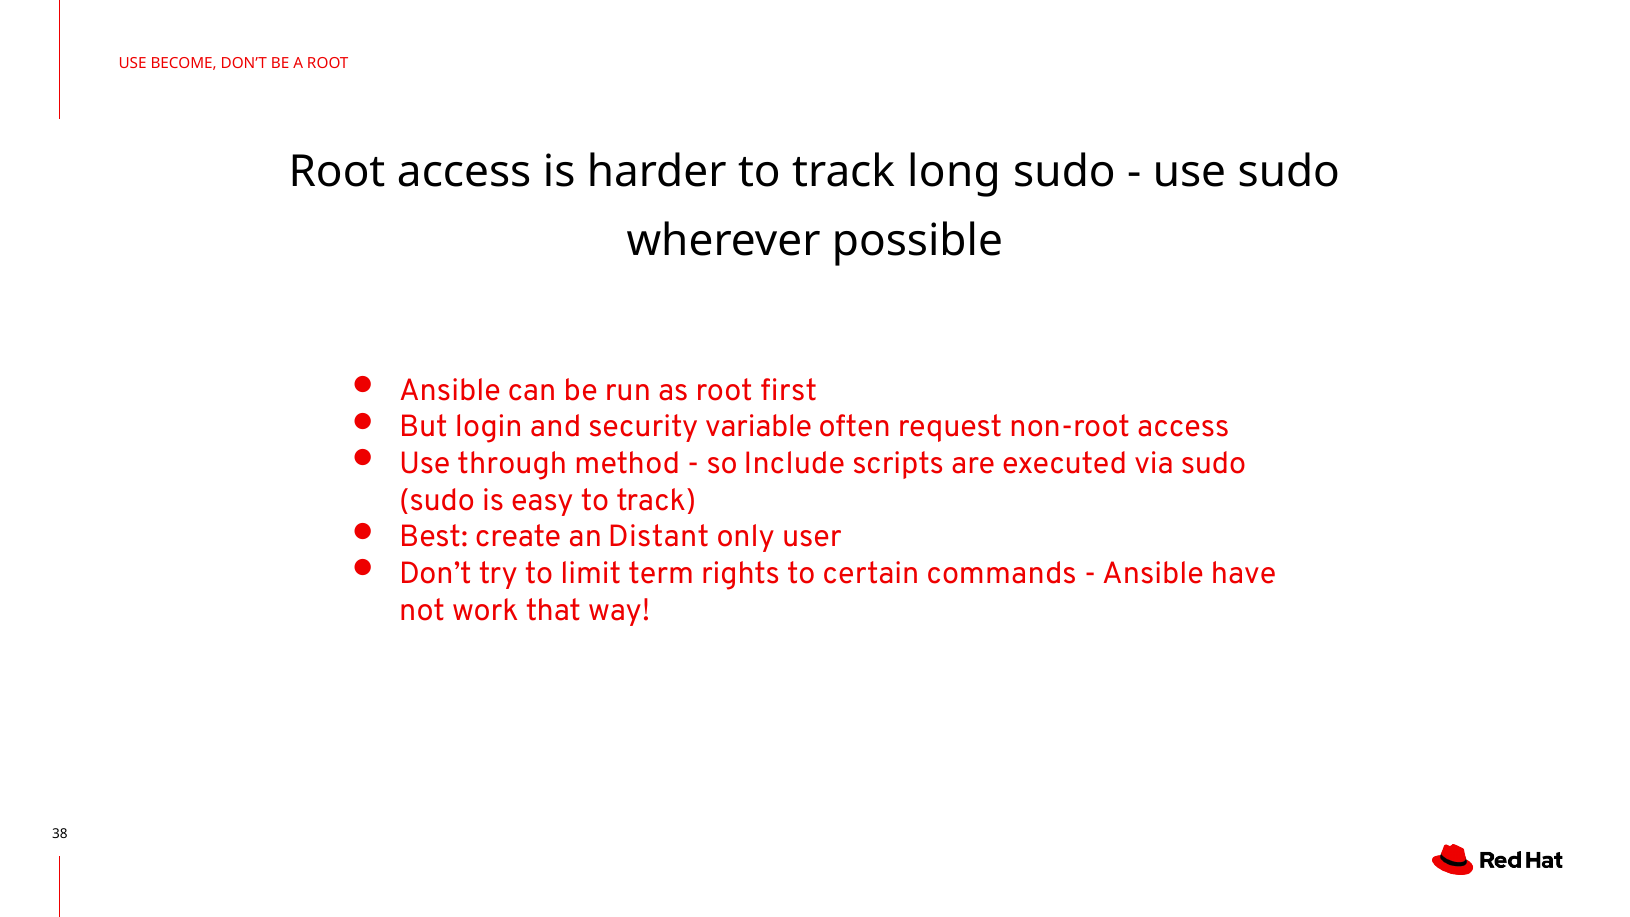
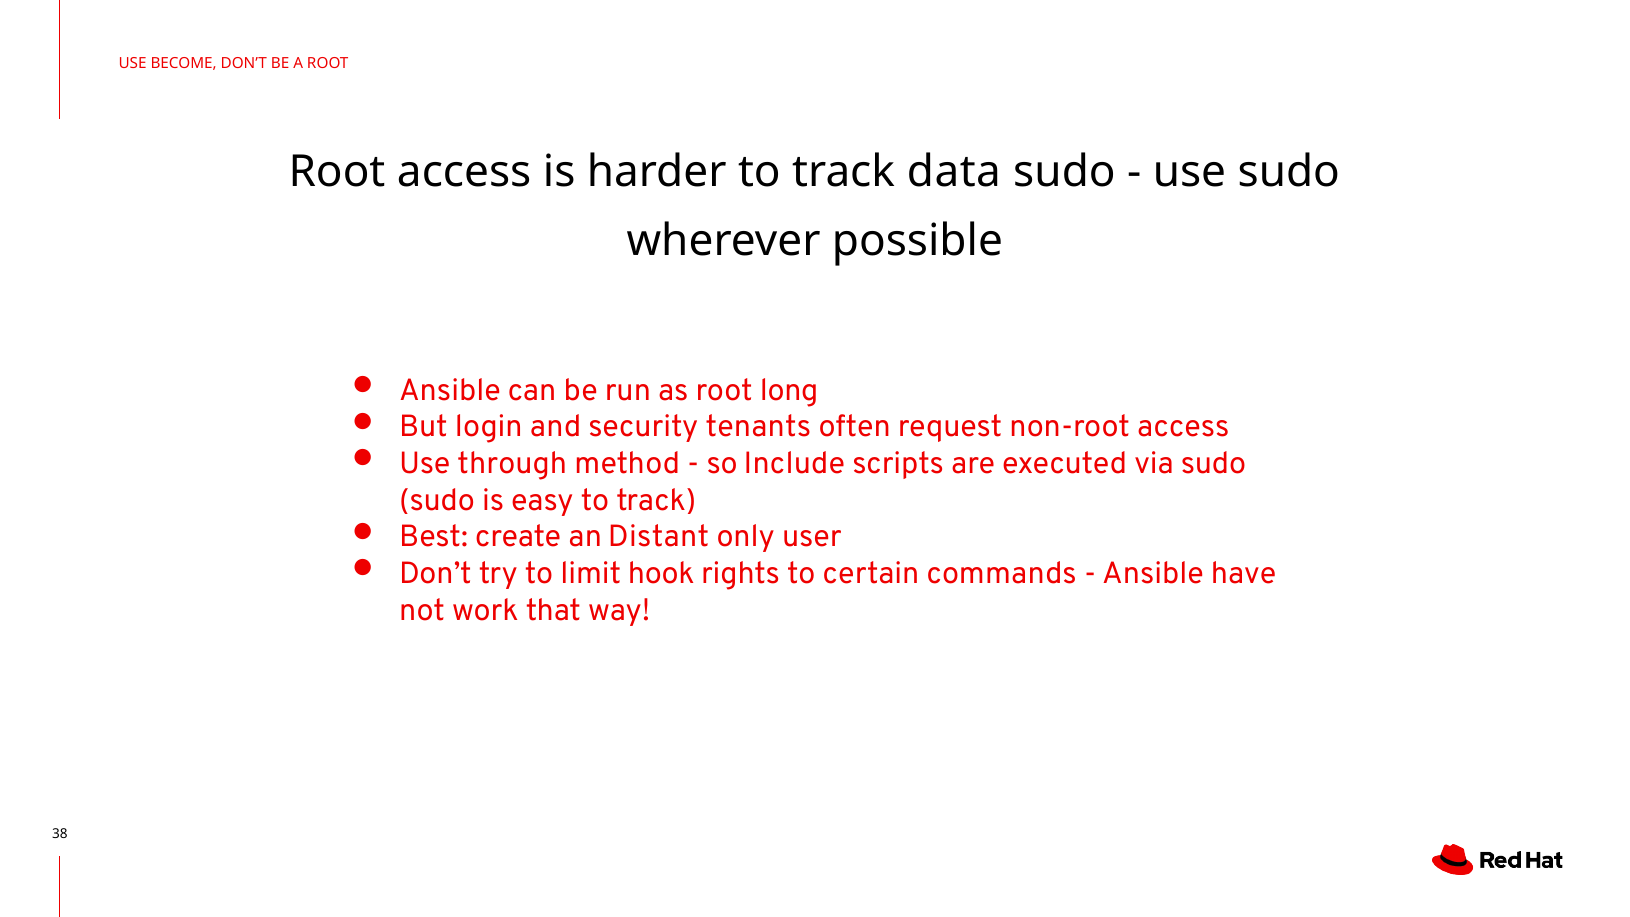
long: long -> data
first: first -> long
variable: variable -> tenants
term: term -> hook
